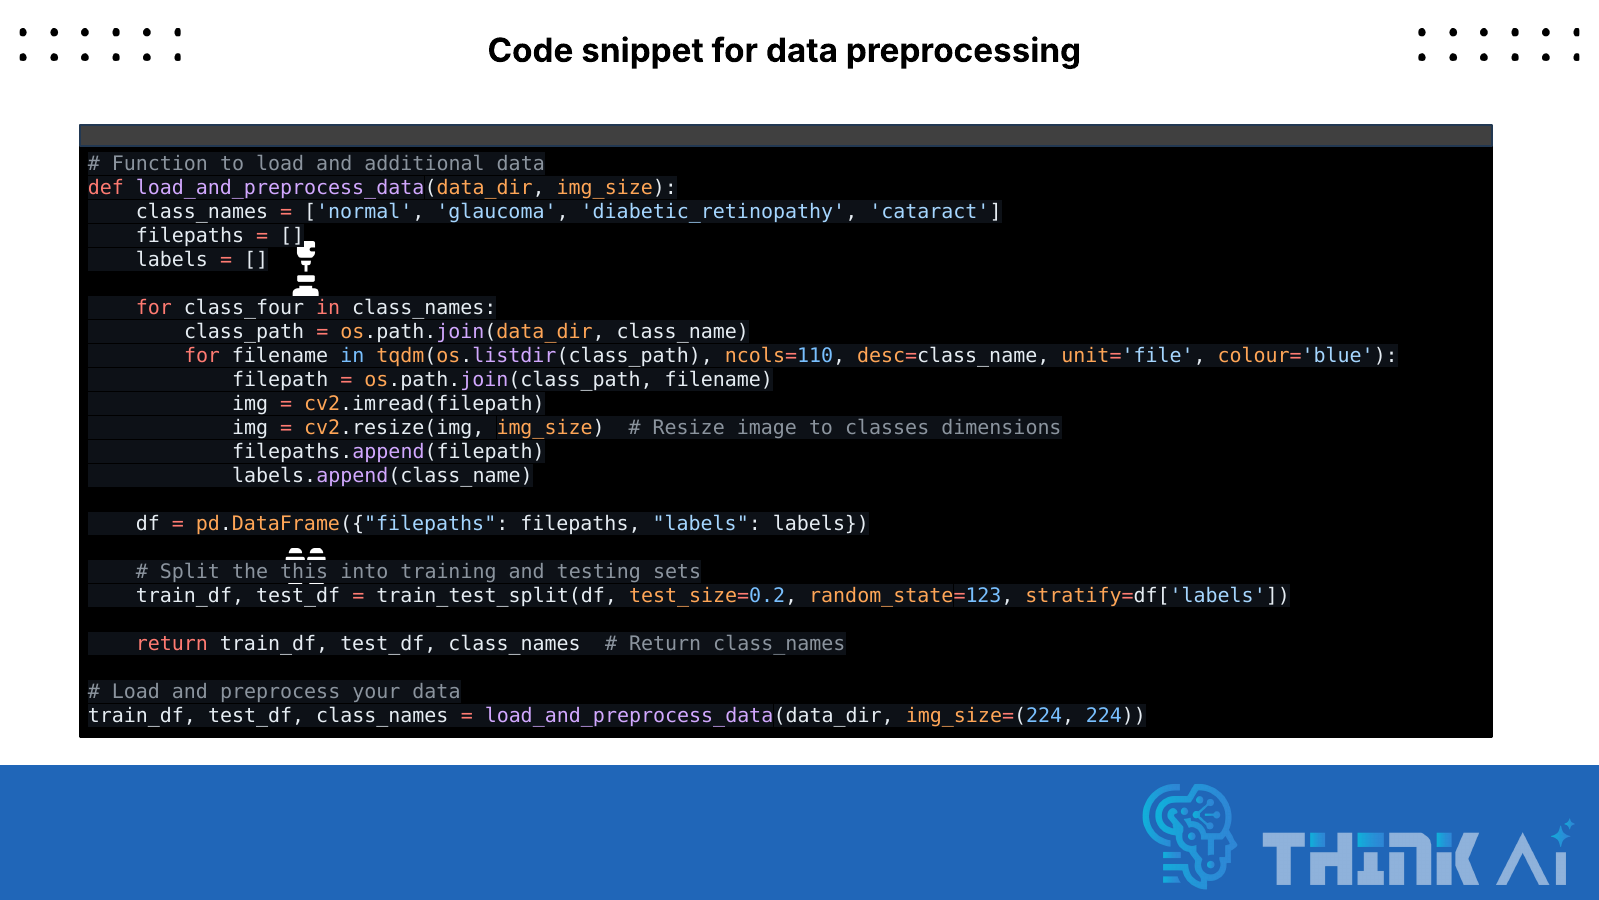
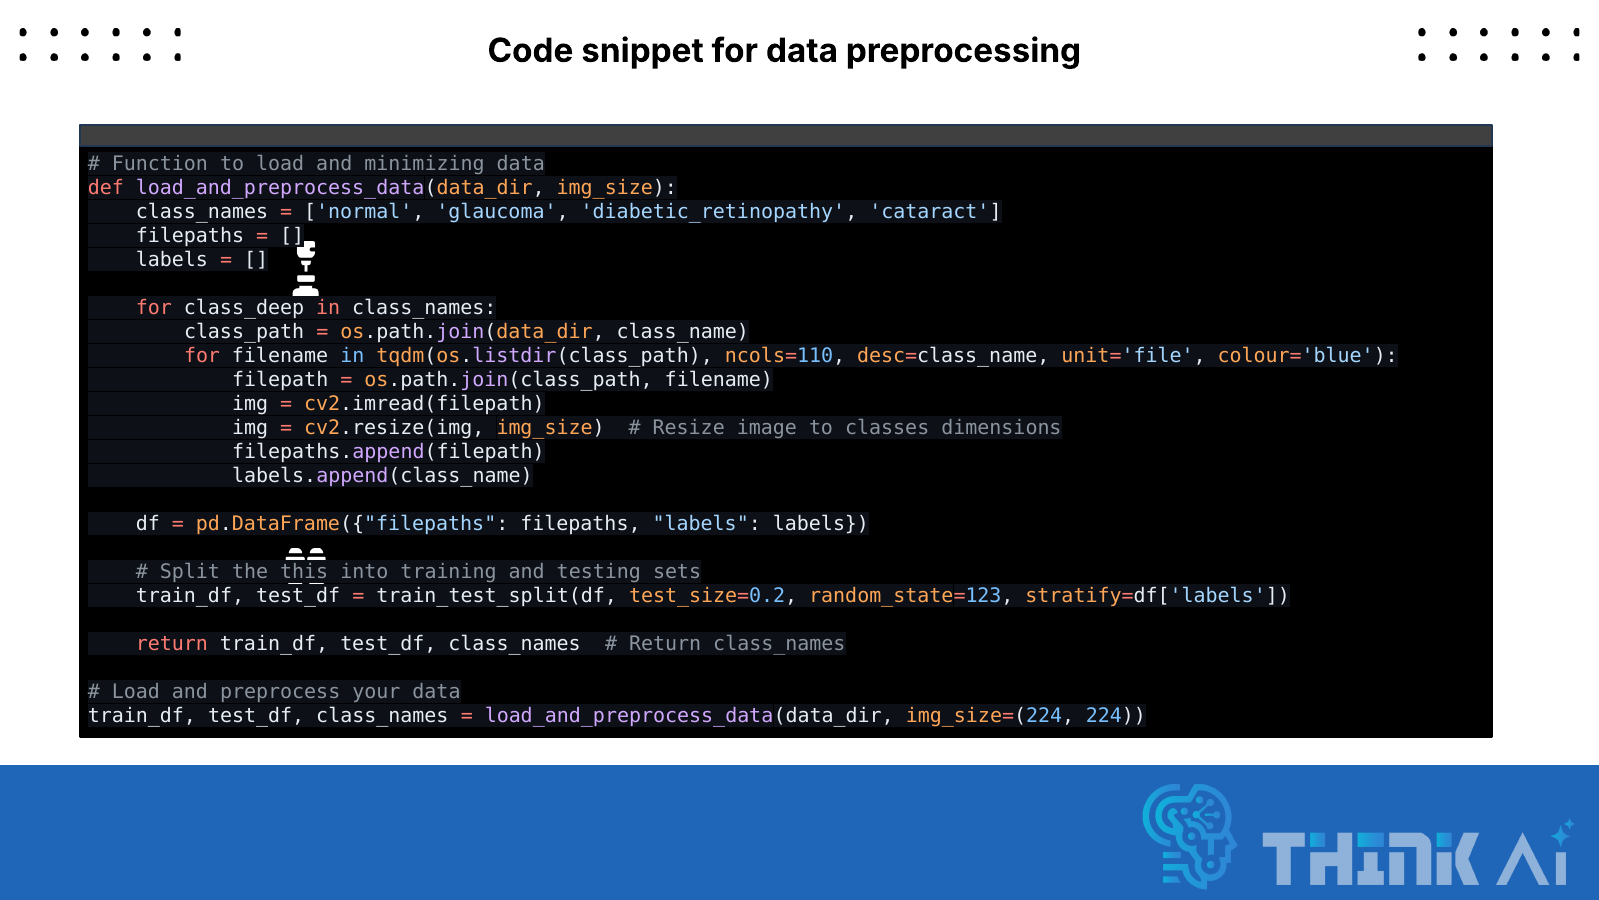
additional: additional -> minimizing
class_four: class_four -> class_deep
